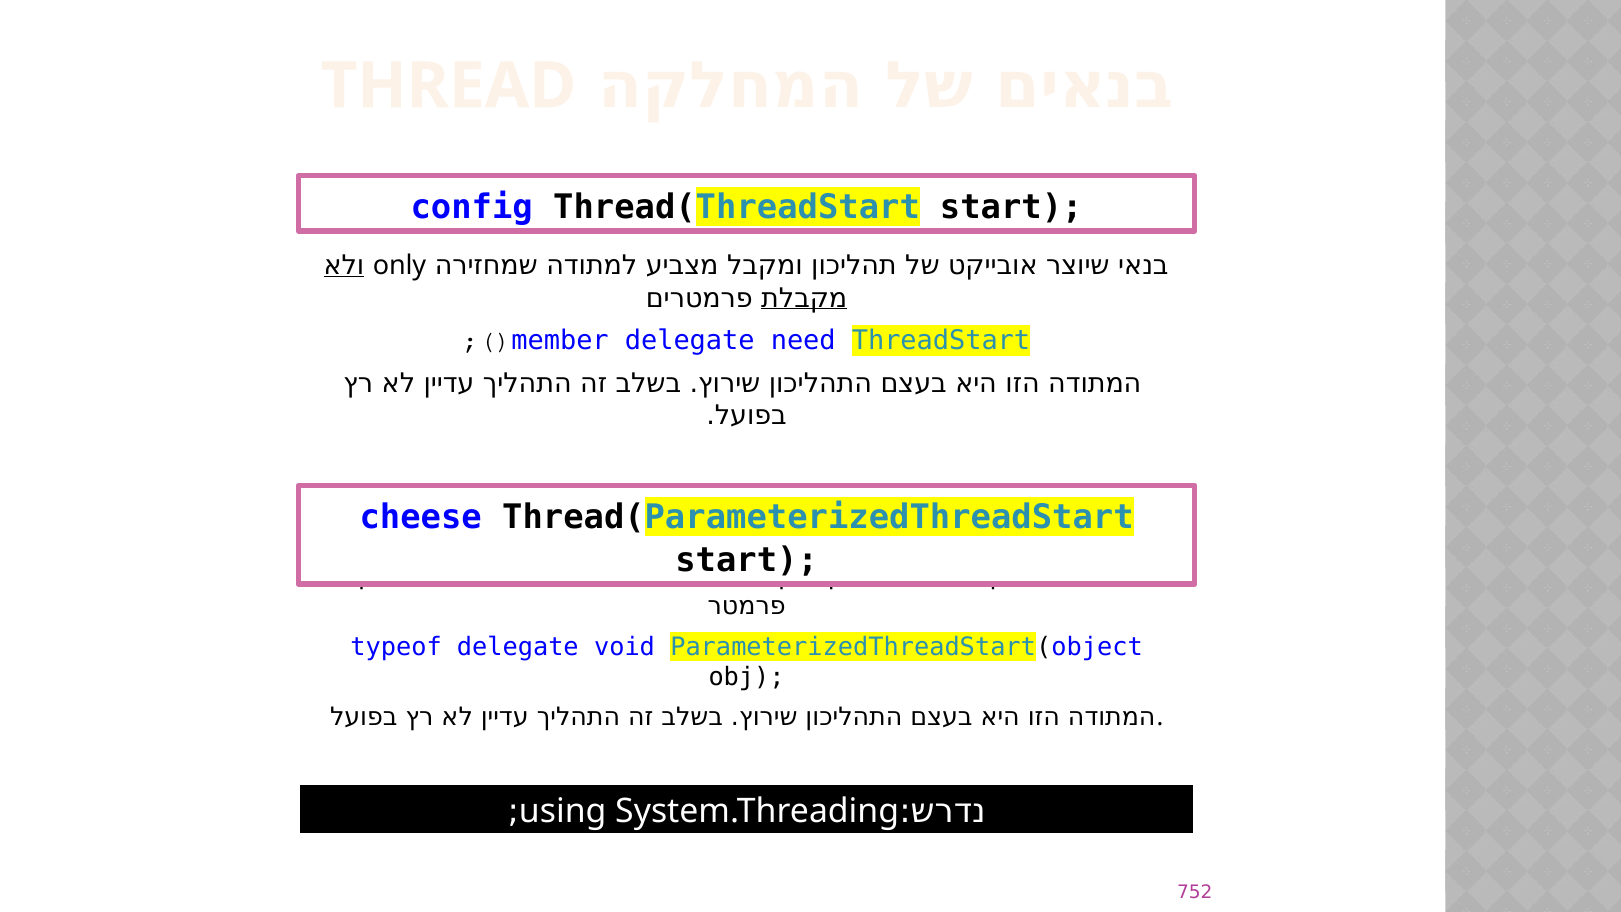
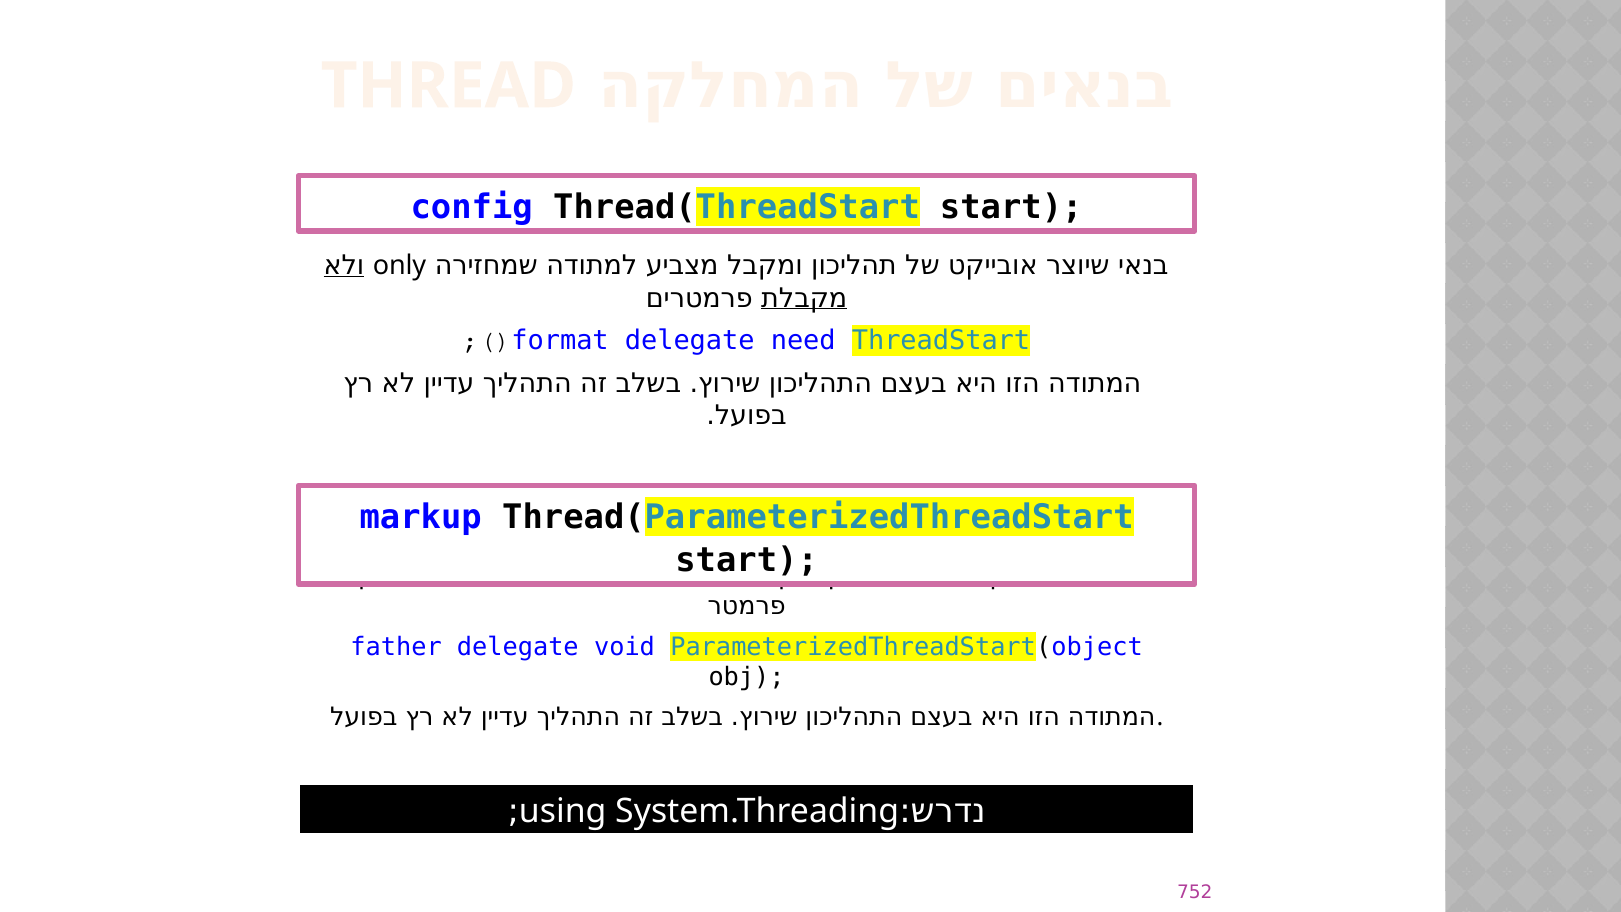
member: member -> format
cheese: cheese -> markup
typeof: typeof -> father
